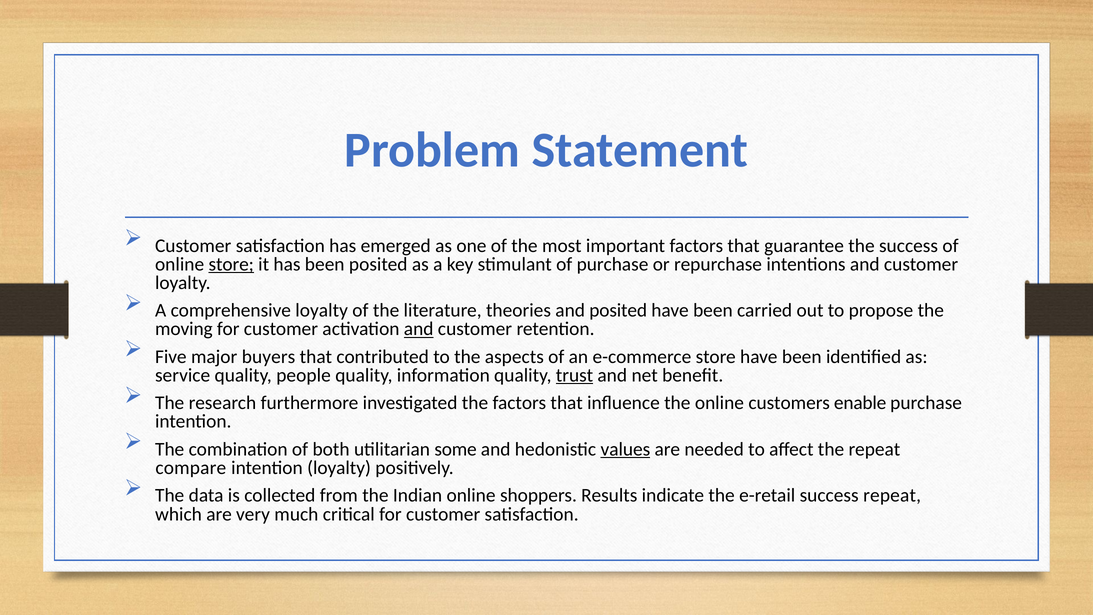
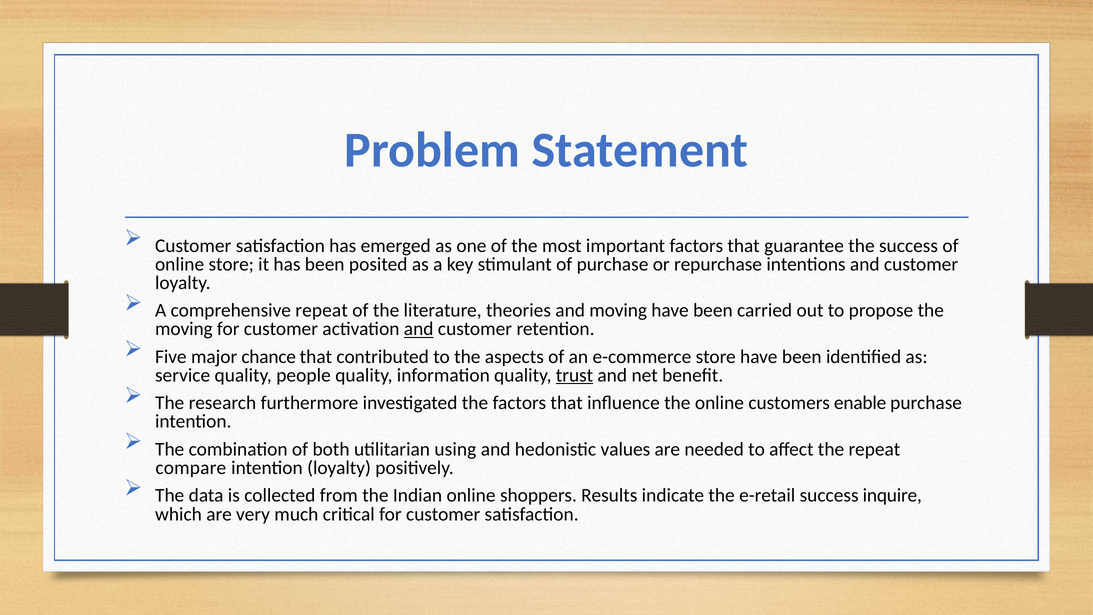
store at (231, 264) underline: present -> none
comprehensive loyalty: loyalty -> repeat
and posited: posited -> moving
buyers: buyers -> chance
some: some -> using
values underline: present -> none
success repeat: repeat -> inquire
